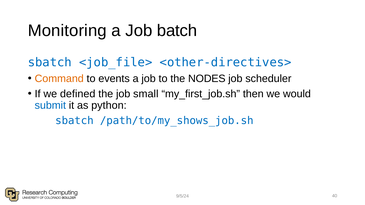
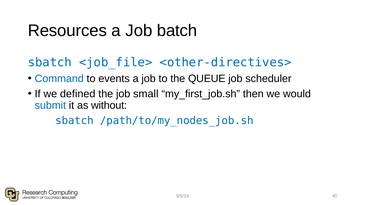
Monitoring: Monitoring -> Resources
Command colour: orange -> blue
NODES: NODES -> QUEUE
python: python -> without
/path/to/my_shows_job.sh: /path/to/my_shows_job.sh -> /path/to/my_nodes_job.sh
